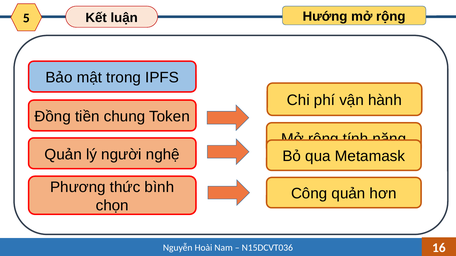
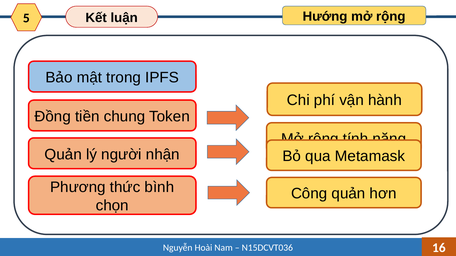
nghệ: nghệ -> nhận
